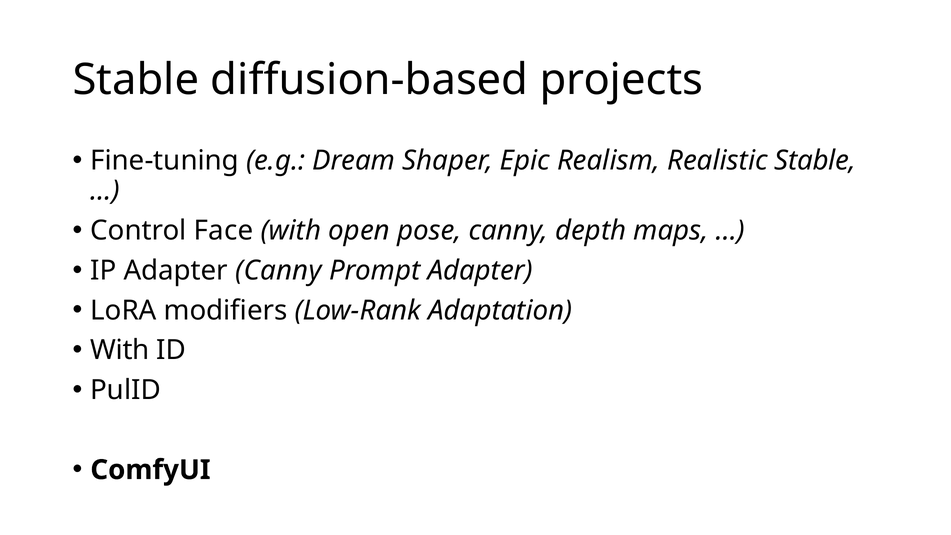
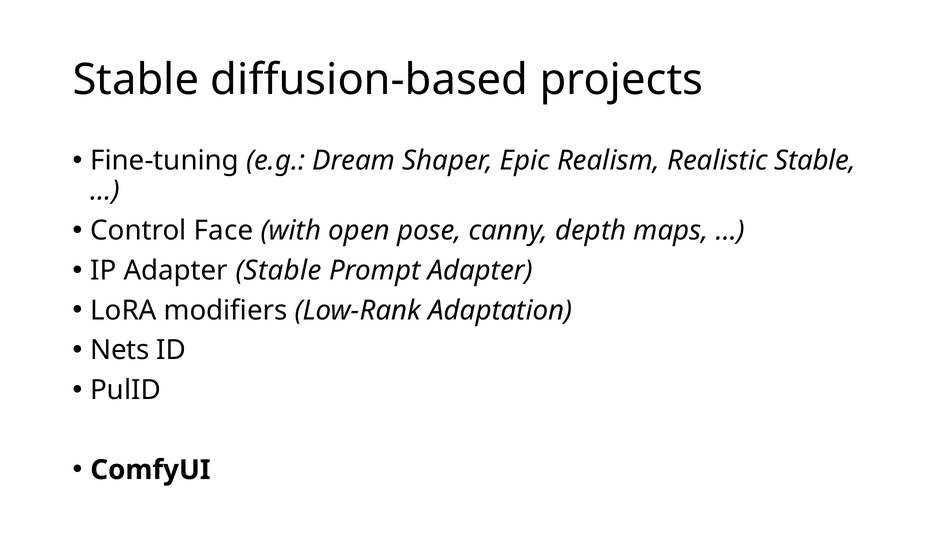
Adapter Canny: Canny -> Stable
With at (120, 350): With -> Nets
